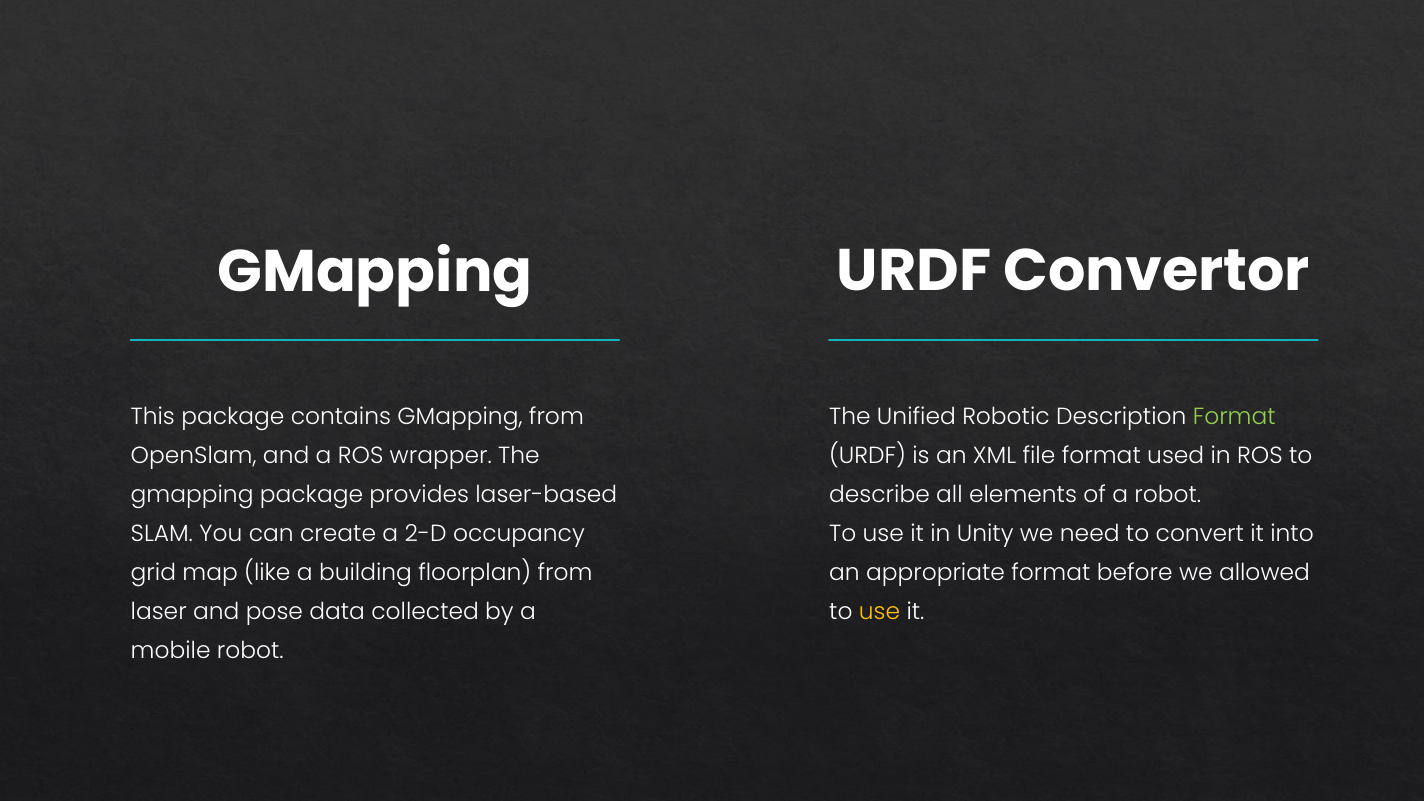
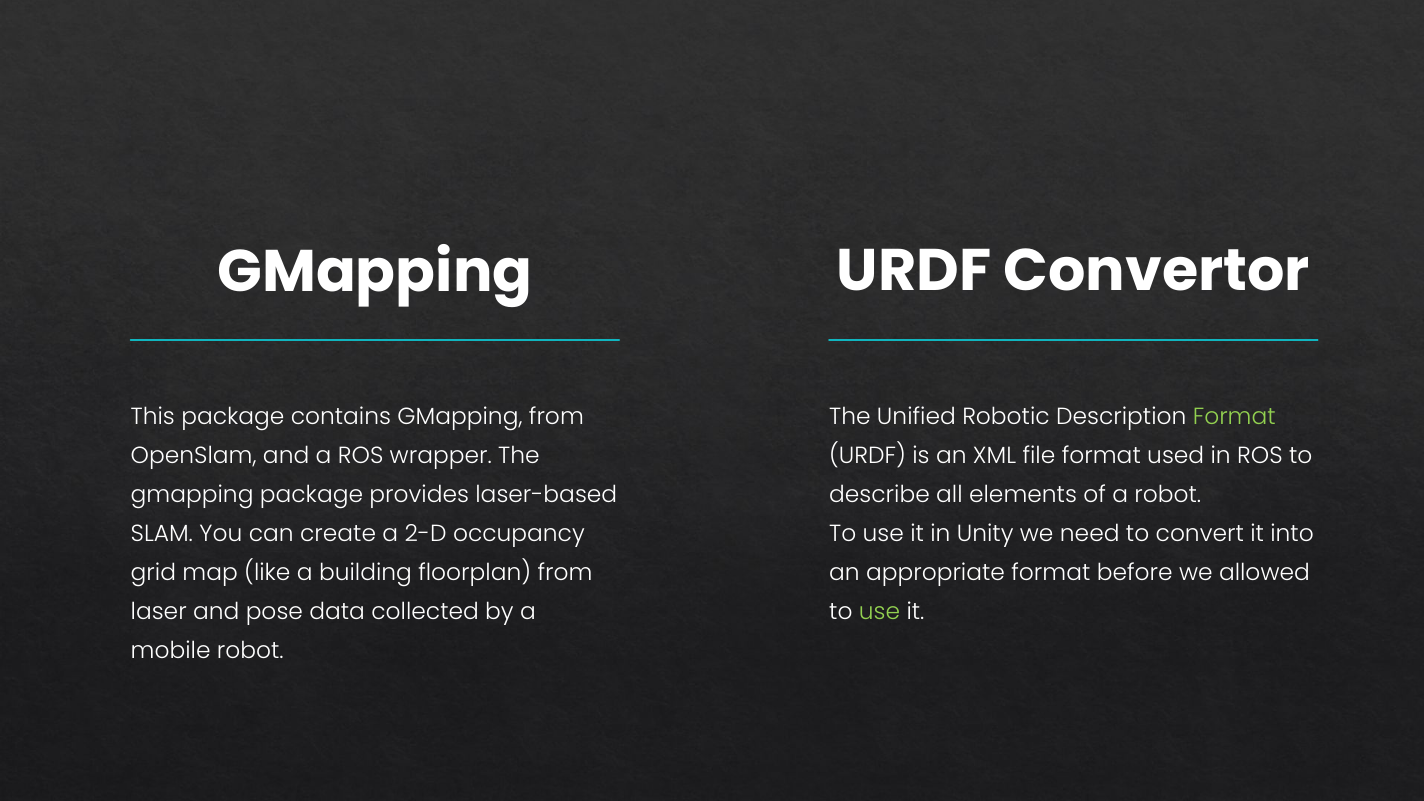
use at (879, 612) colour: yellow -> light green
